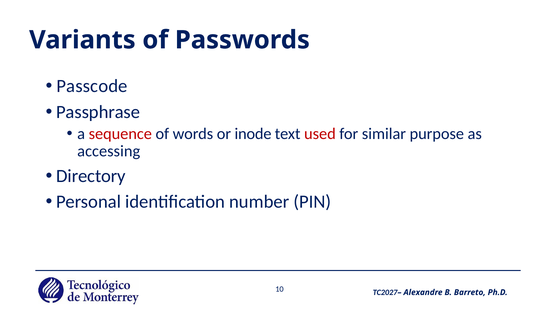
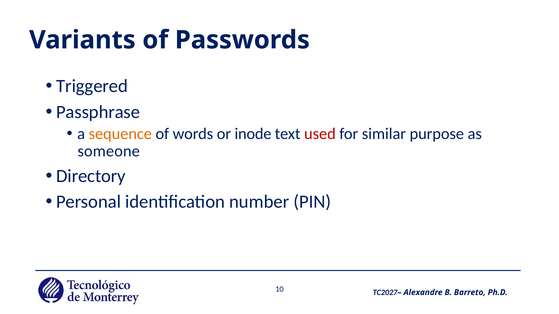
Passcode: Passcode -> Triggered
sequence colour: red -> orange
accessing: accessing -> someone
